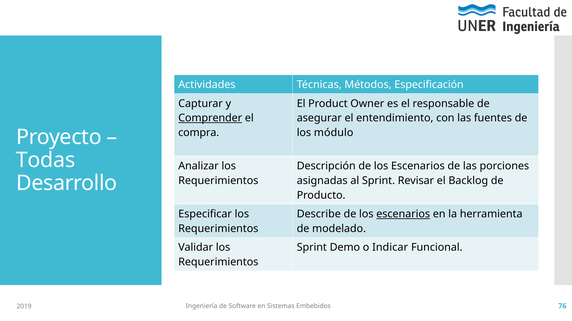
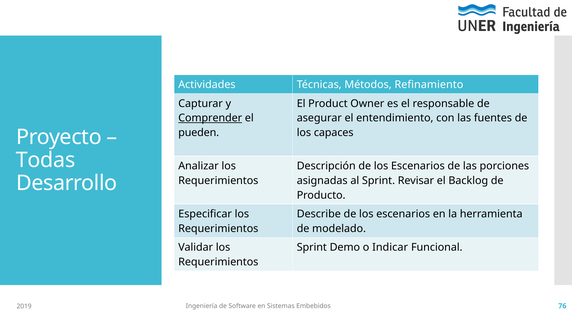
Especificación: Especificación -> Refinamiento
compra: compra -> pueden
módulo: módulo -> capaces
escenarios at (403, 215) underline: present -> none
